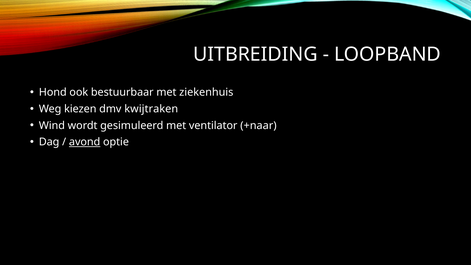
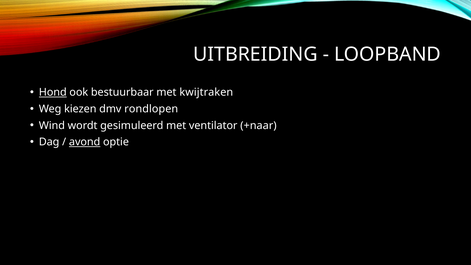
Hond underline: none -> present
ziekenhuis: ziekenhuis -> kwijtraken
kwijtraken: kwijtraken -> rondlopen
